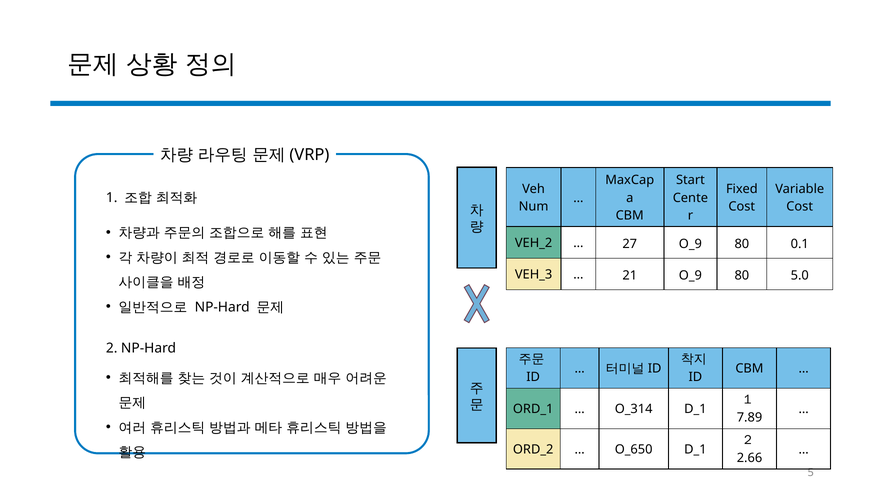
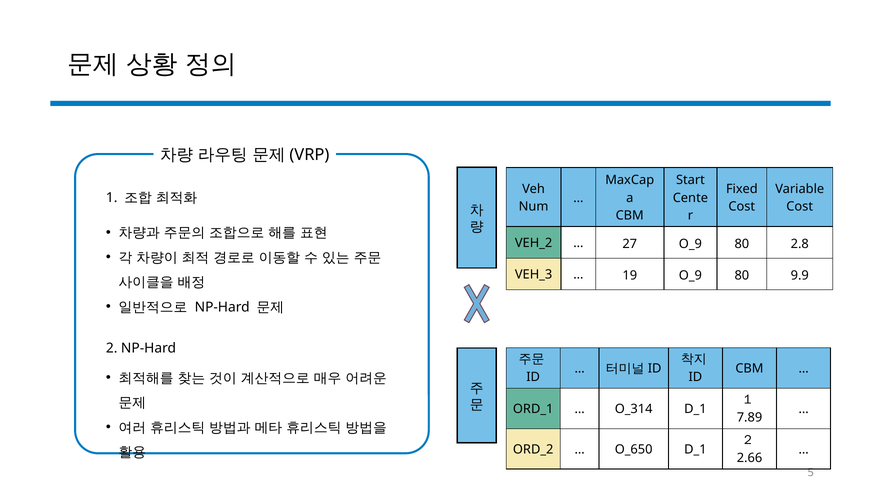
0.1: 0.1 -> 2.8
21: 21 -> 19
5.0: 5.0 -> 9.9
